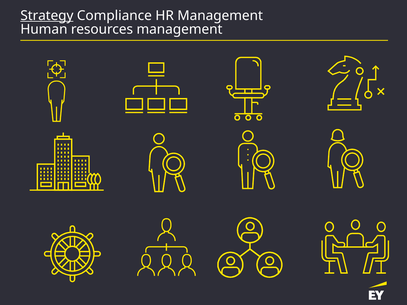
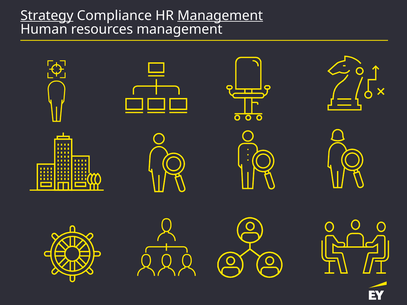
Management at (220, 16) underline: none -> present
